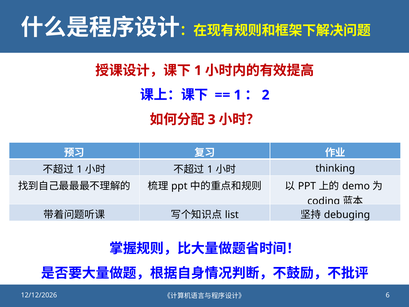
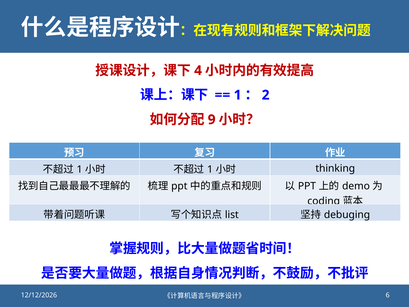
1 at (198, 70): 1 -> 4
3: 3 -> 9
